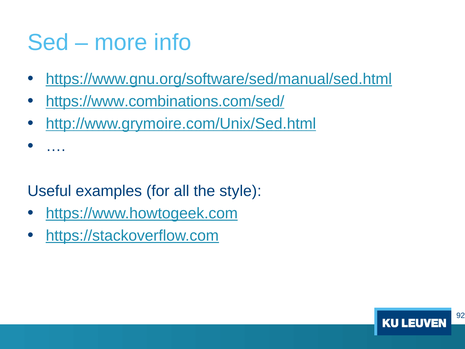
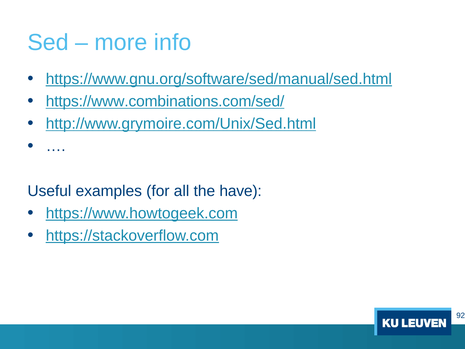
style: style -> have
